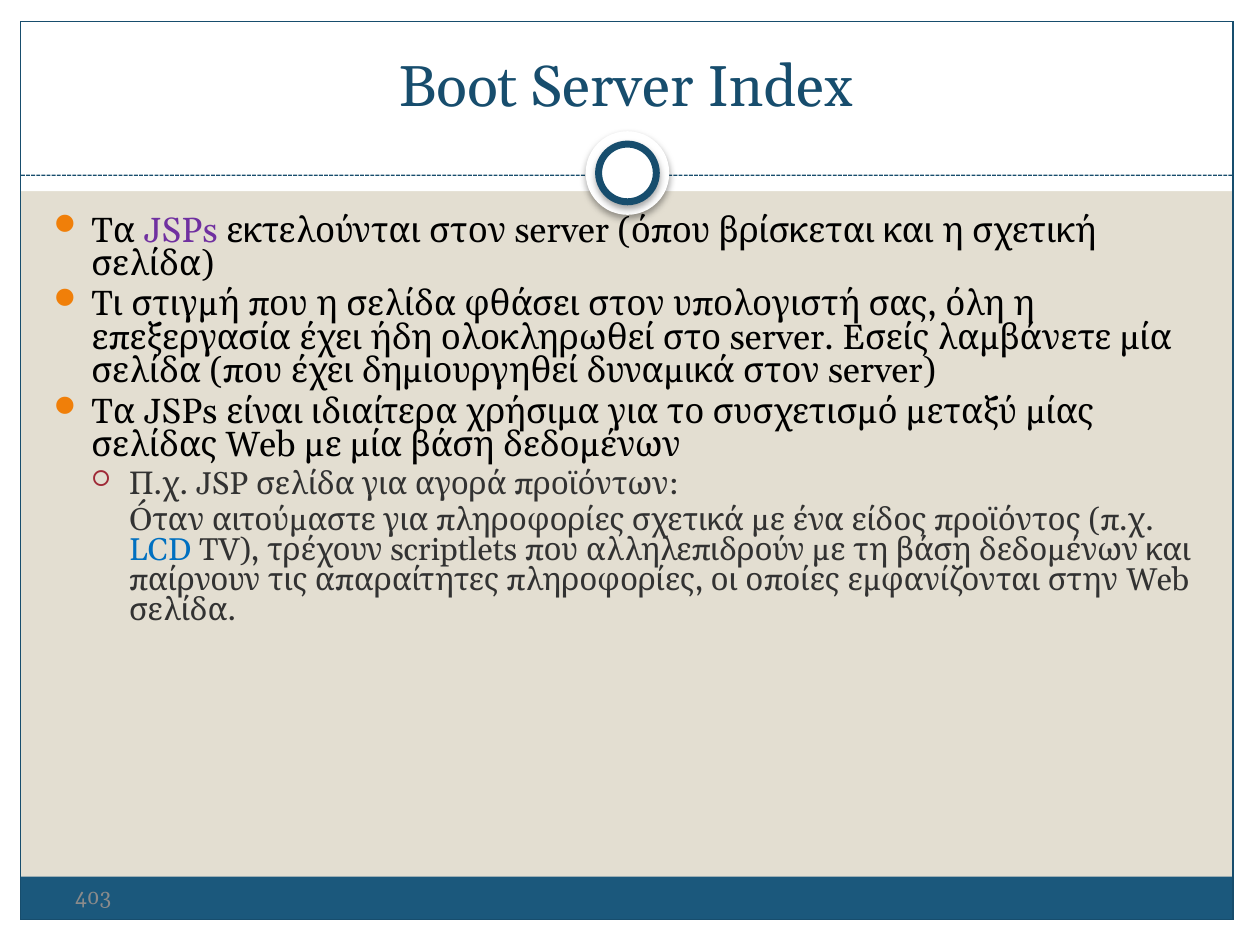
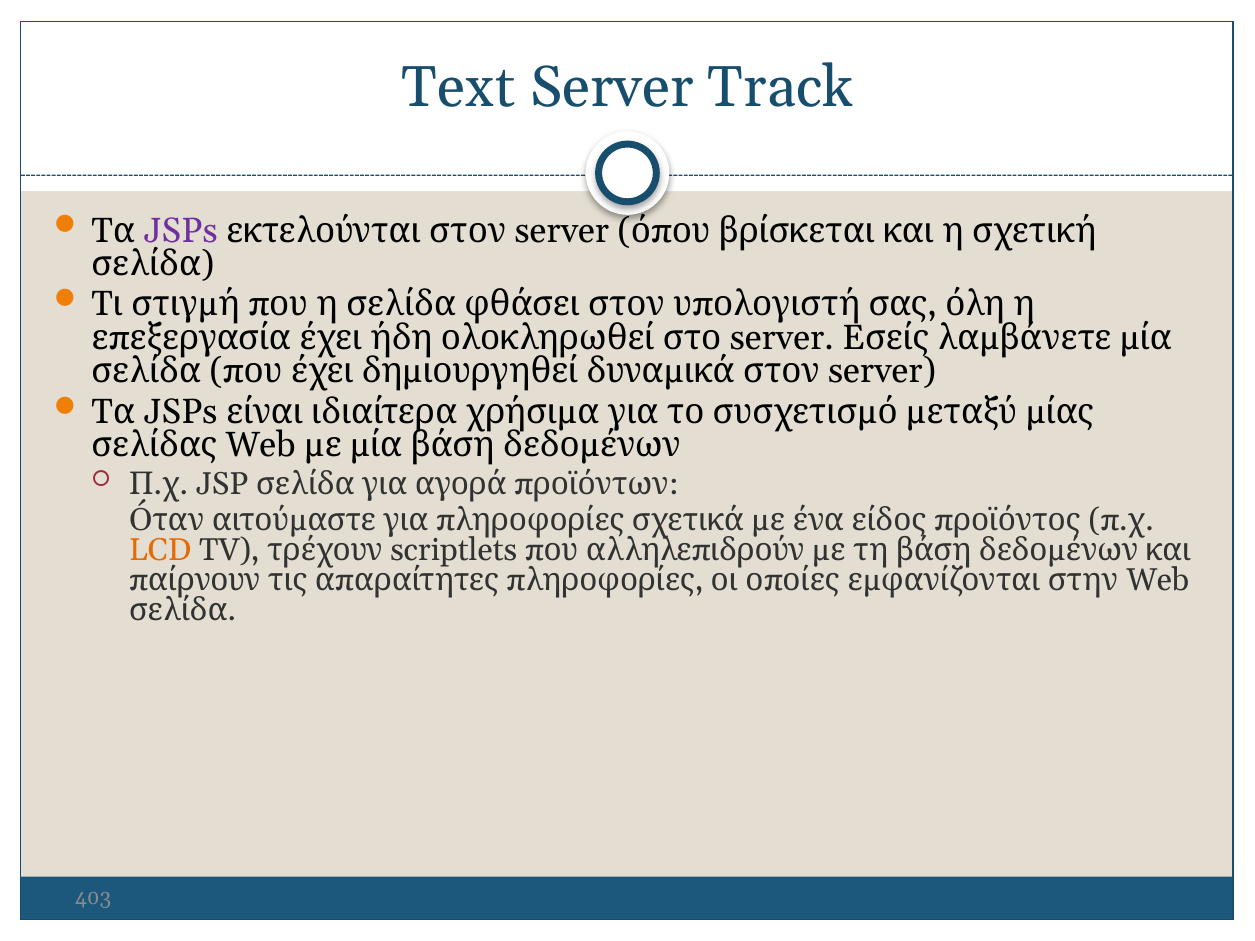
Boot: Boot -> Text
Index: Index -> Track
LCD colour: blue -> orange
